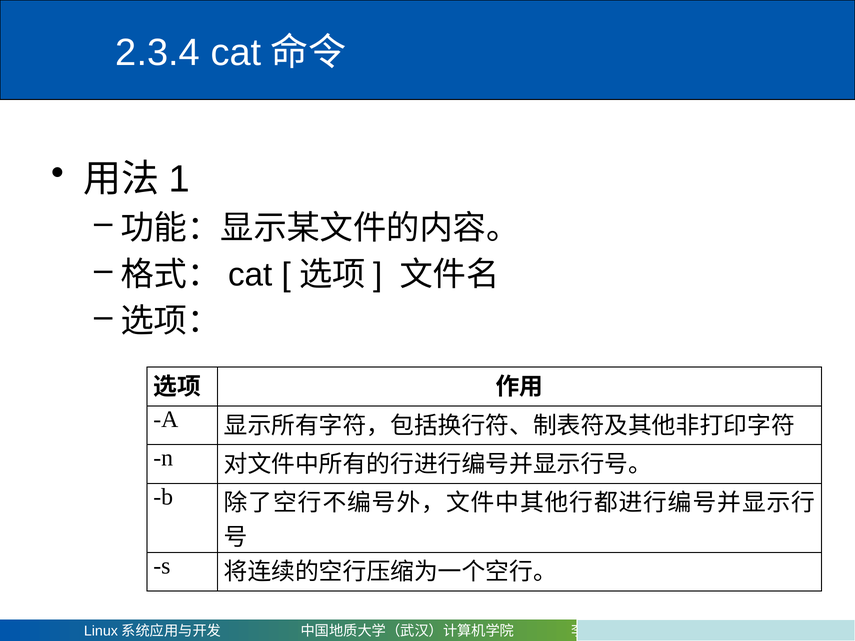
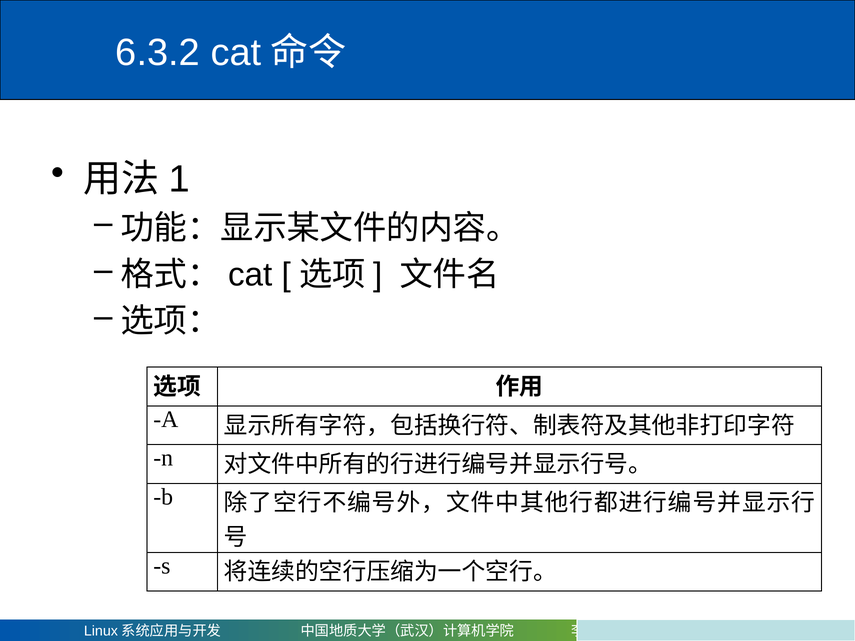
2.3.4: 2.3.4 -> 6.3.2
